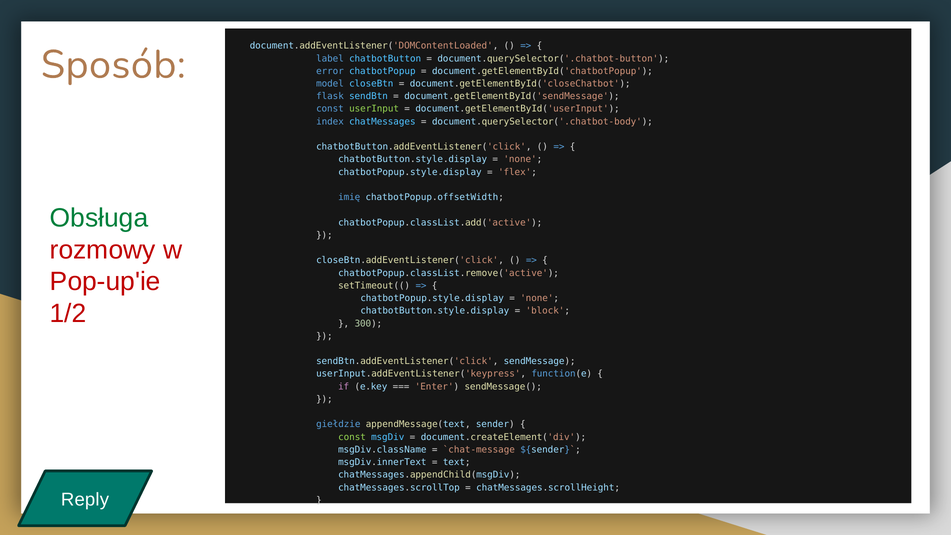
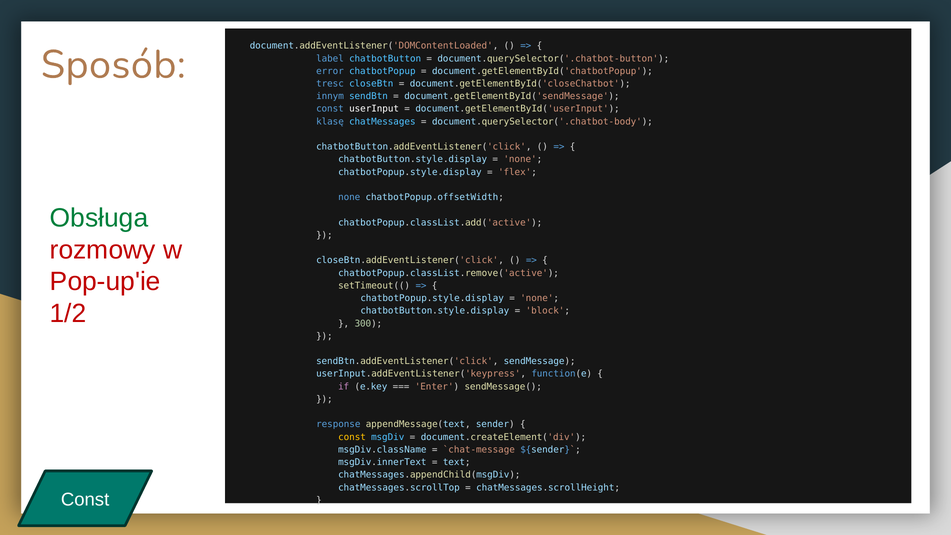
model: model -> tresc
flask: flask -> innym
userInput colour: light green -> white
index: index -> klasę
imię at (349, 197): imię -> none
giełdzie: giełdzie -> response
const at (352, 437) colour: light green -> yellow
Reply at (85, 500): Reply -> Const
